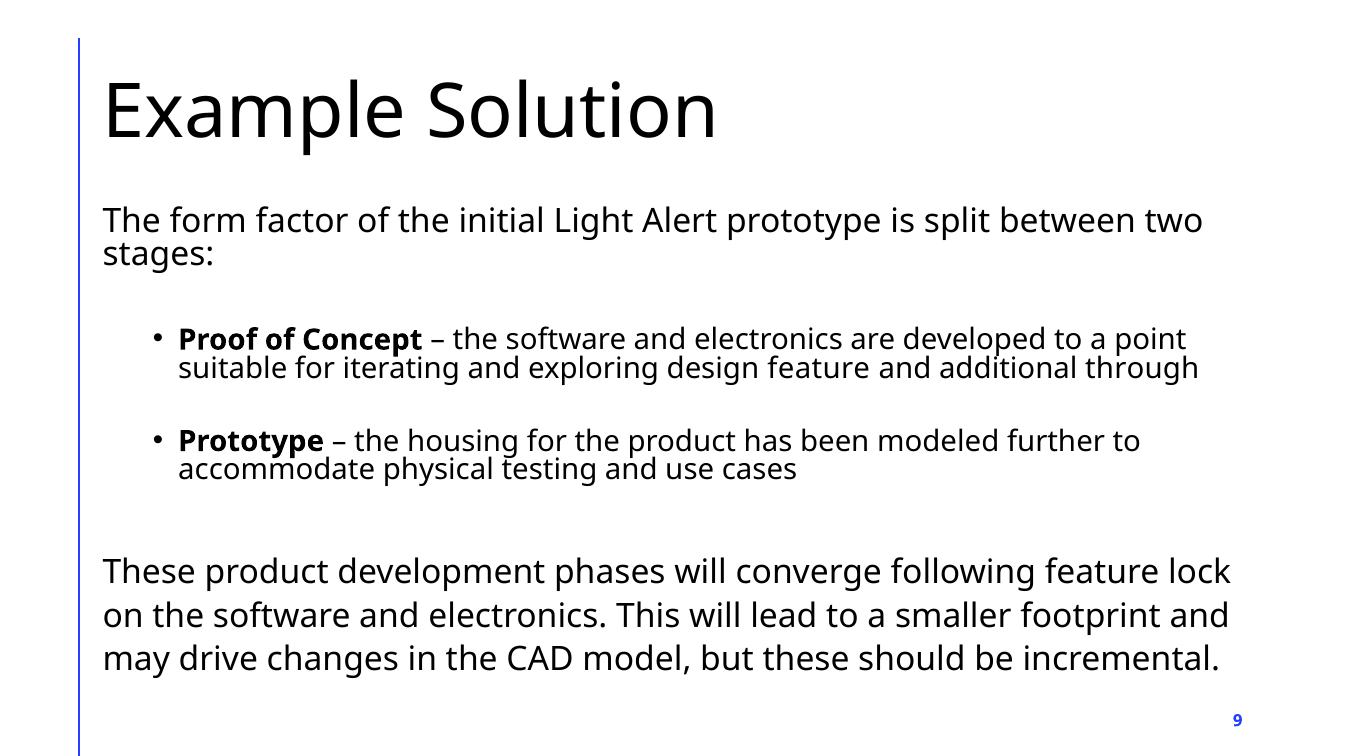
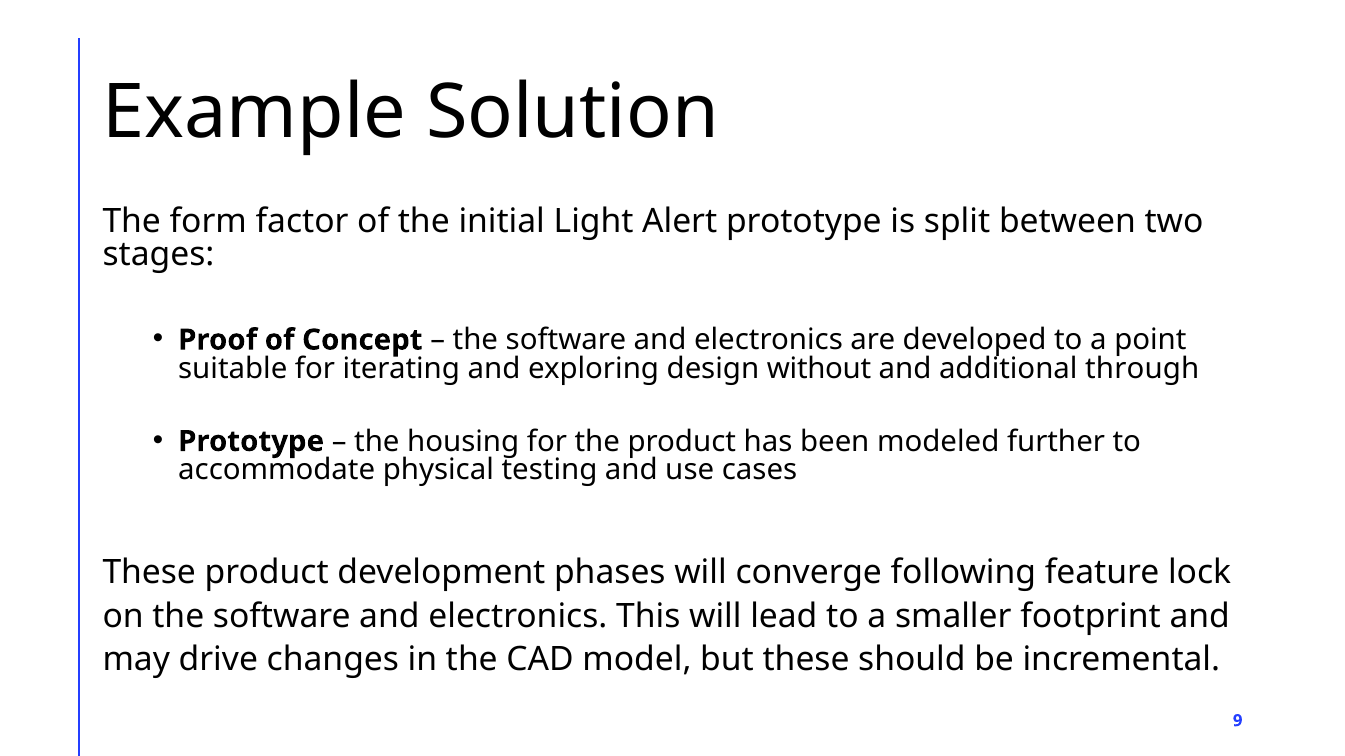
design feature: feature -> without
